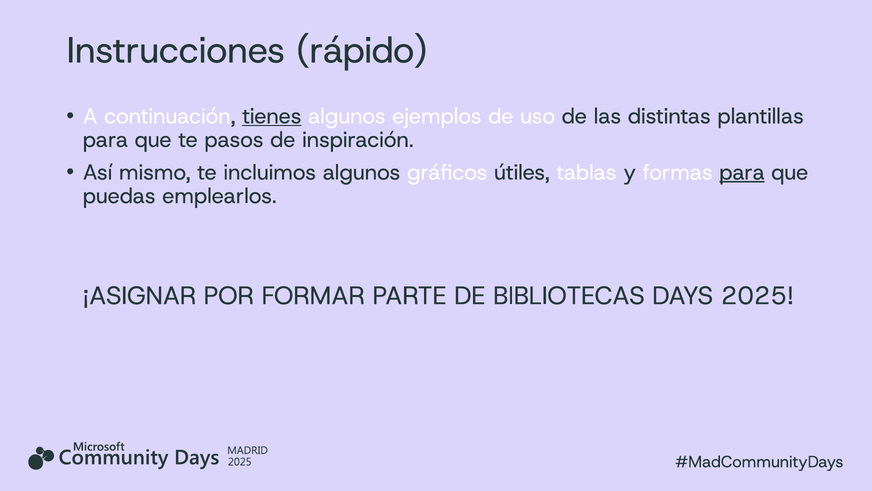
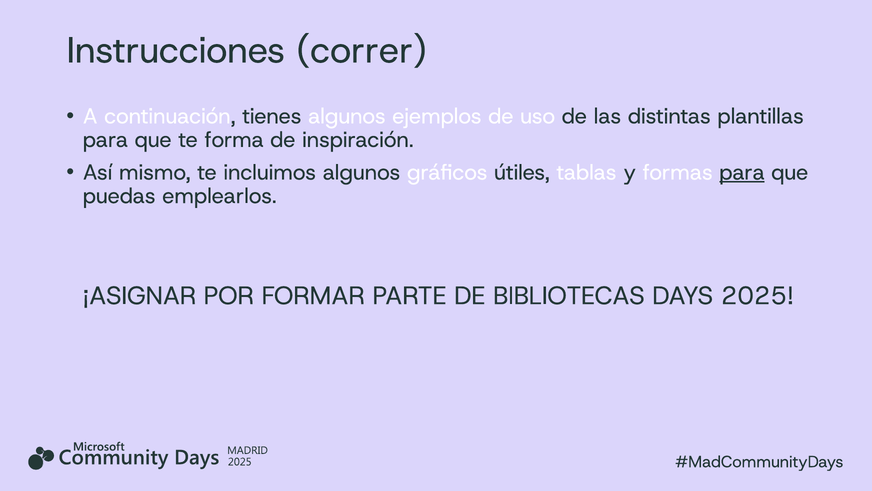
rápido: rápido -> correr
tienes underline: present -> none
pasos: pasos -> forma
